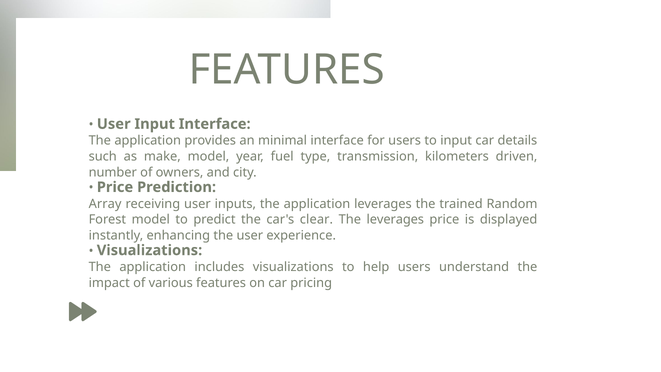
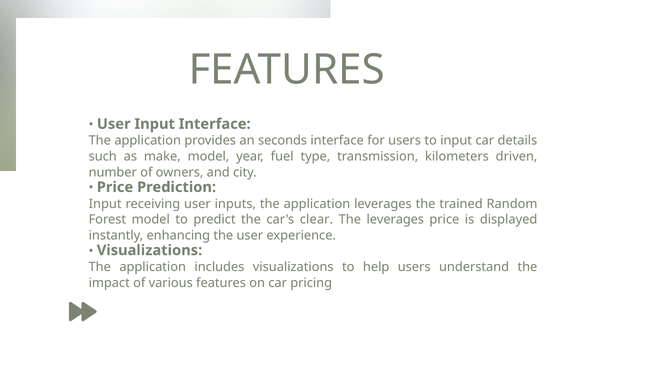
minimal: minimal -> seconds
Array at (105, 204): Array -> Input
